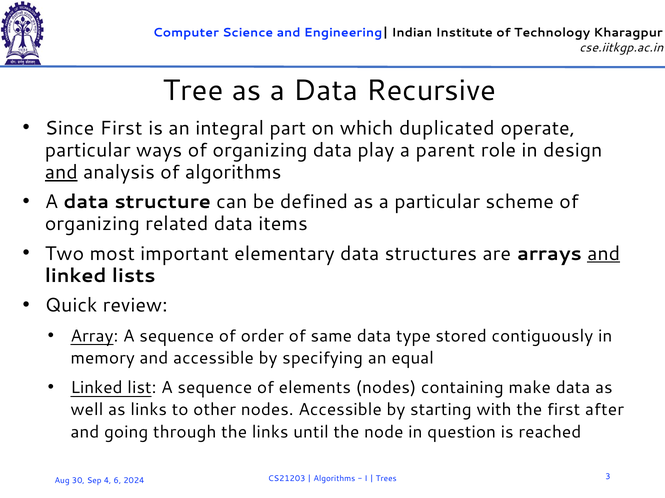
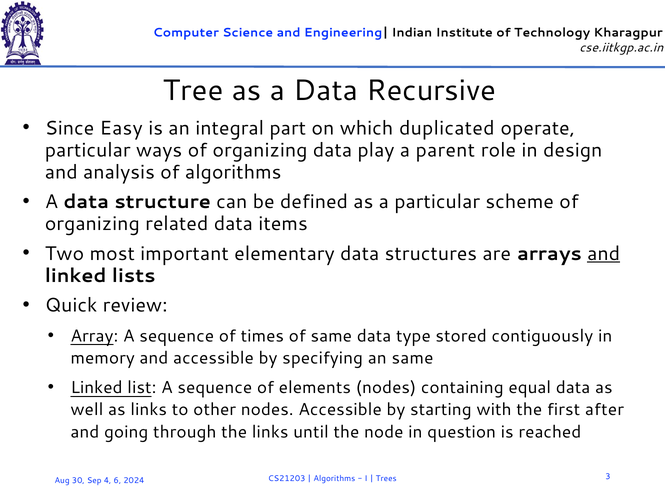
Since First: First -> Easy
and at (61, 173) underline: present -> none
order: order -> times
an equal: equal -> same
make: make -> equal
